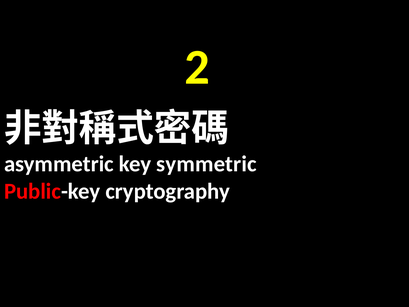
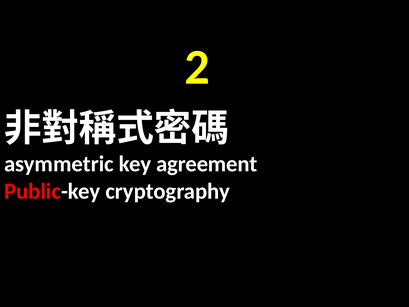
symmetric: symmetric -> agreement
